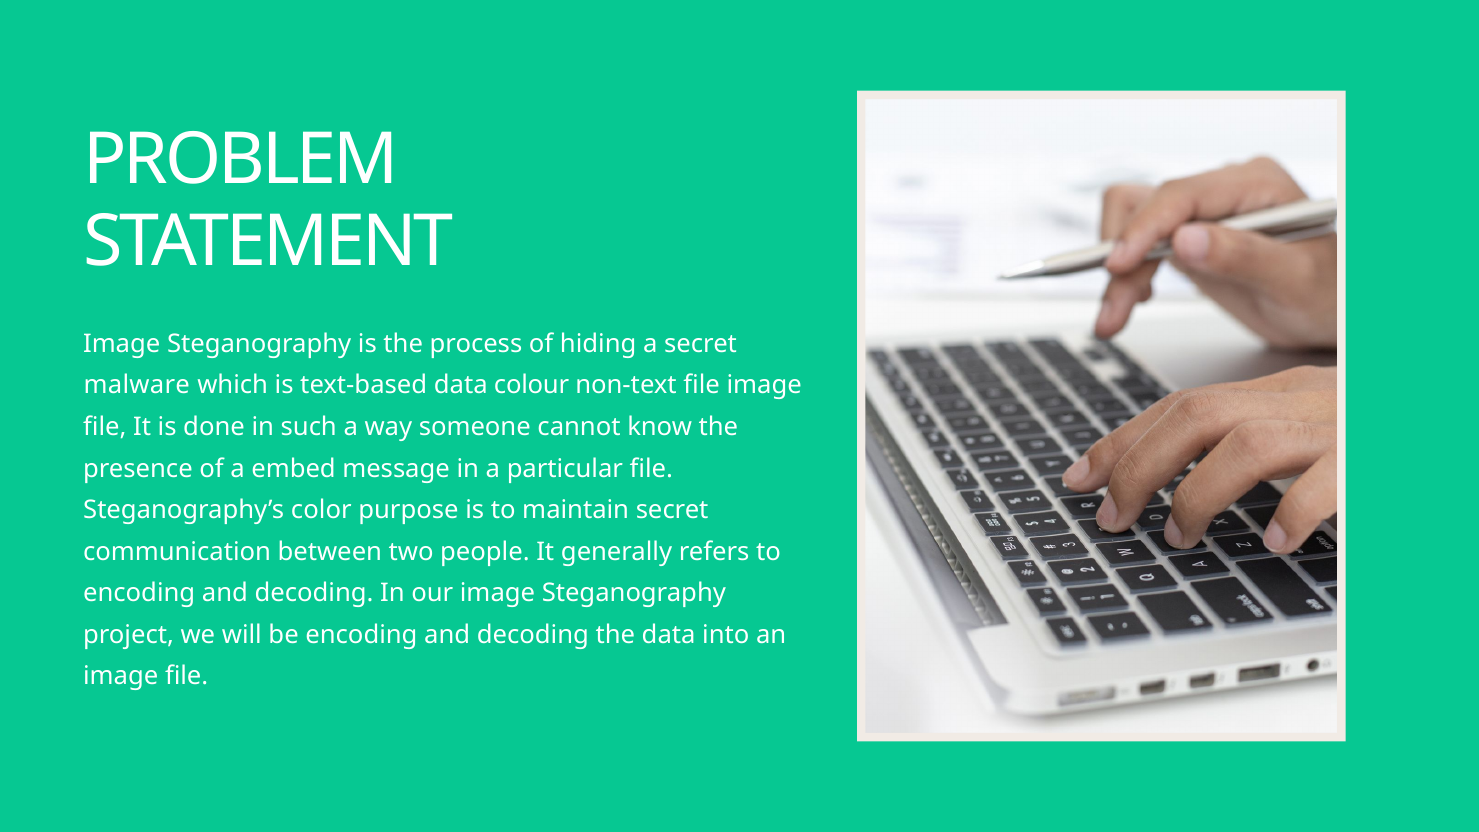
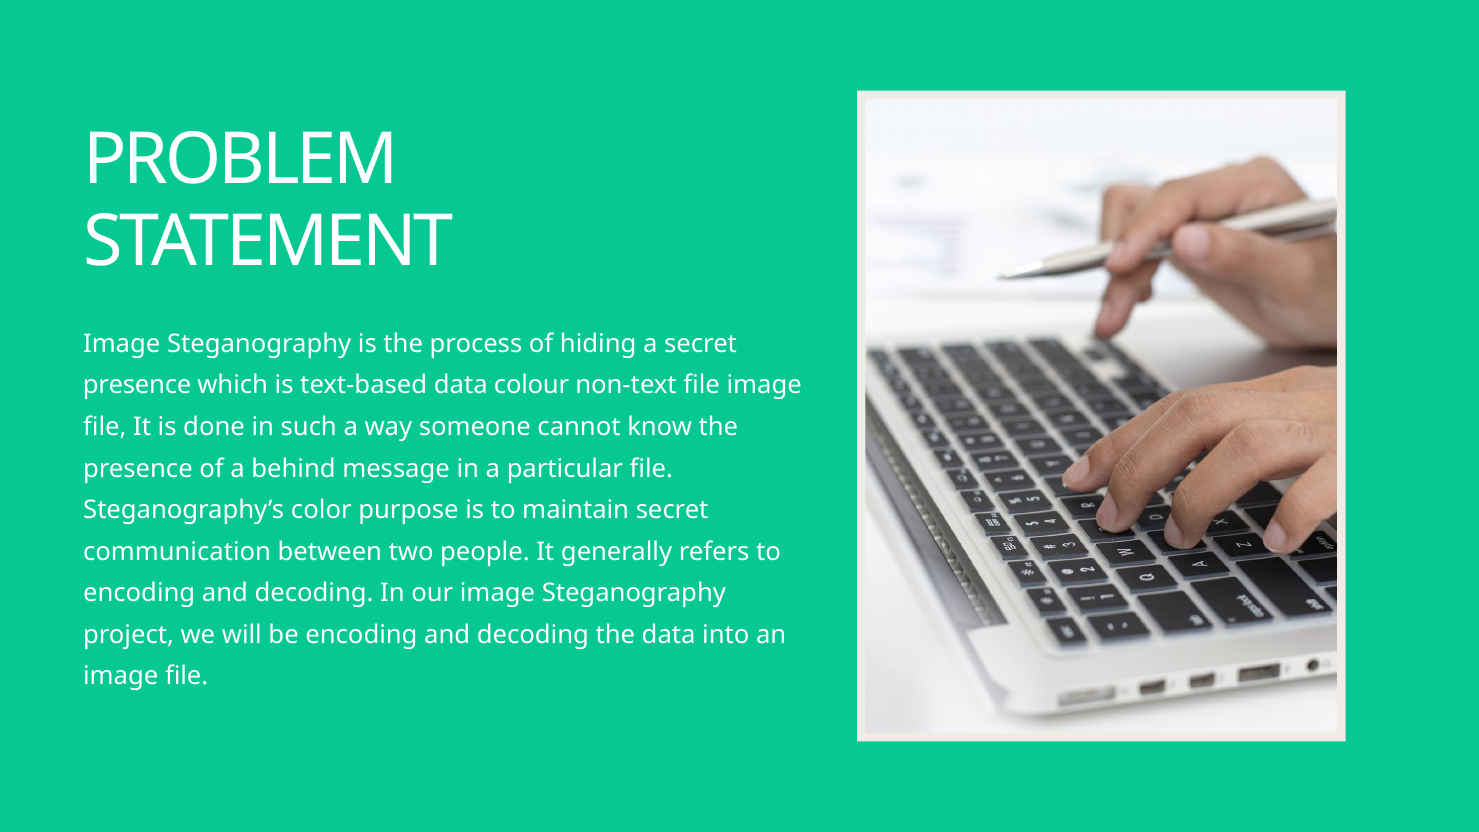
malware at (137, 385): malware -> presence
embed: embed -> behind
